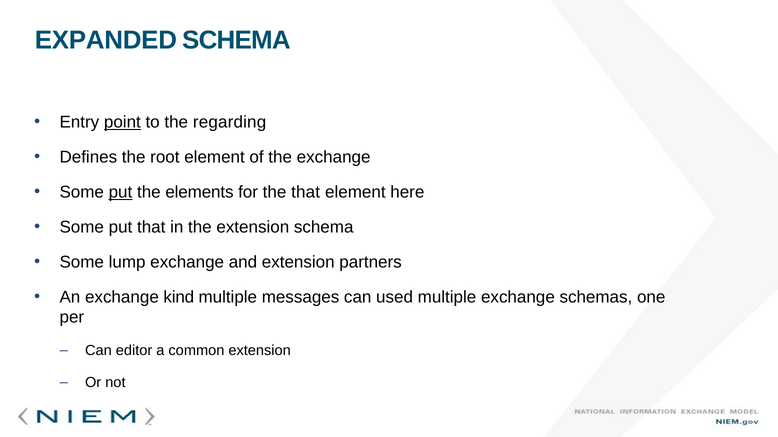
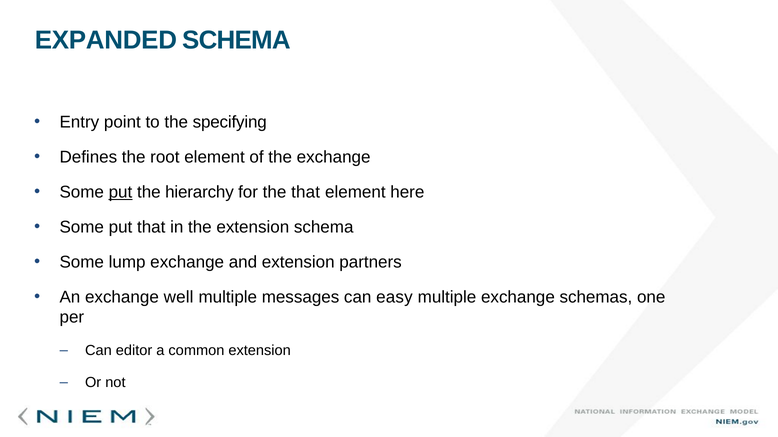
point underline: present -> none
regarding: regarding -> specifying
elements: elements -> hierarchy
kind: kind -> well
used: used -> easy
